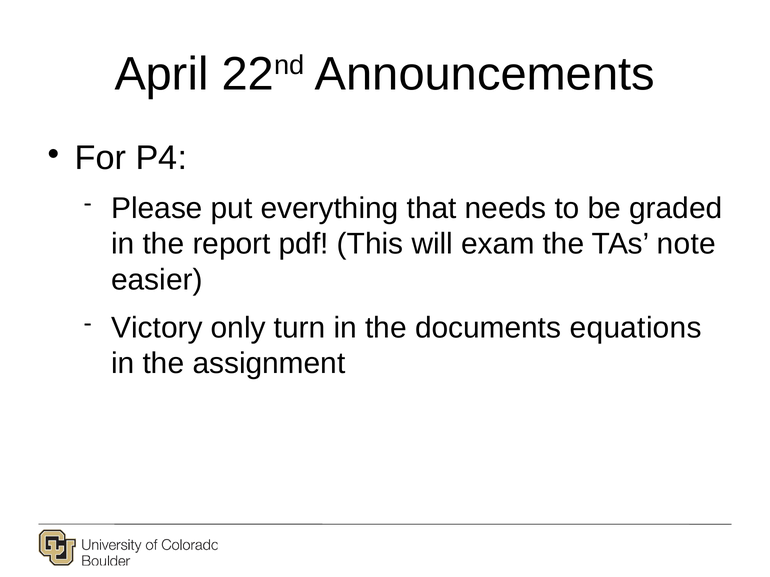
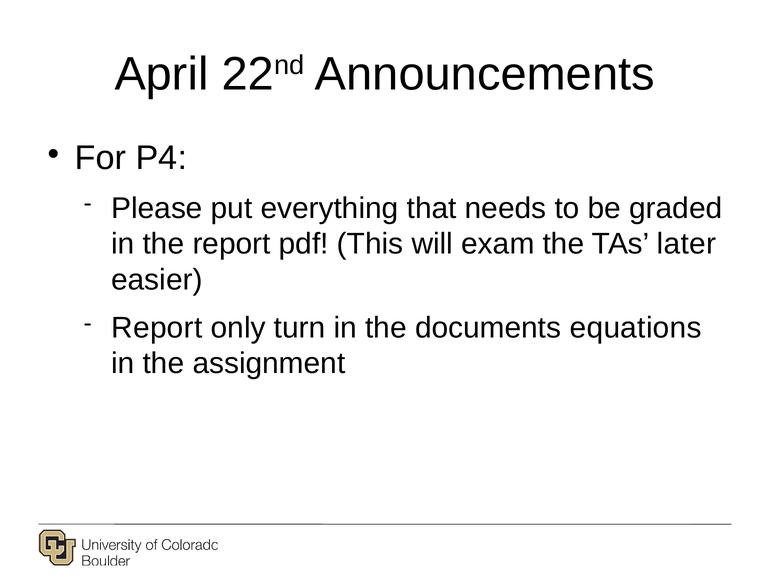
note: note -> later
Victory at (157, 328): Victory -> Report
